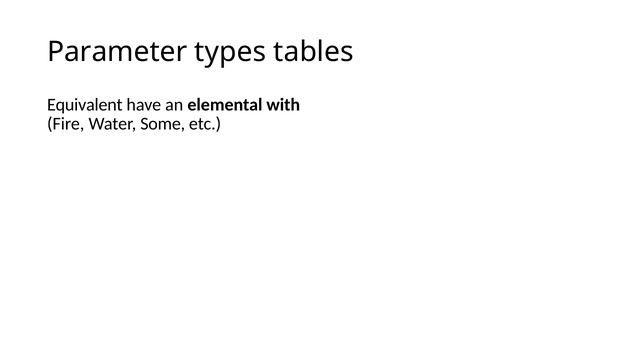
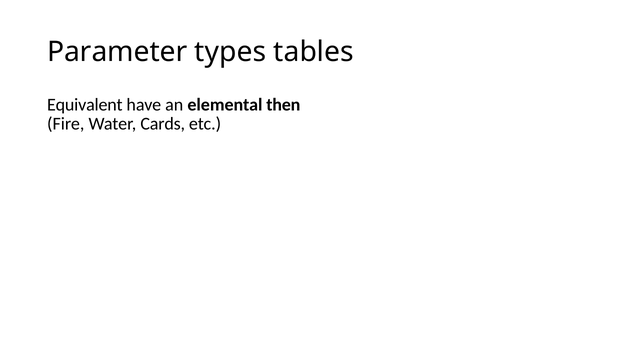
with: with -> then
Some: Some -> Cards
